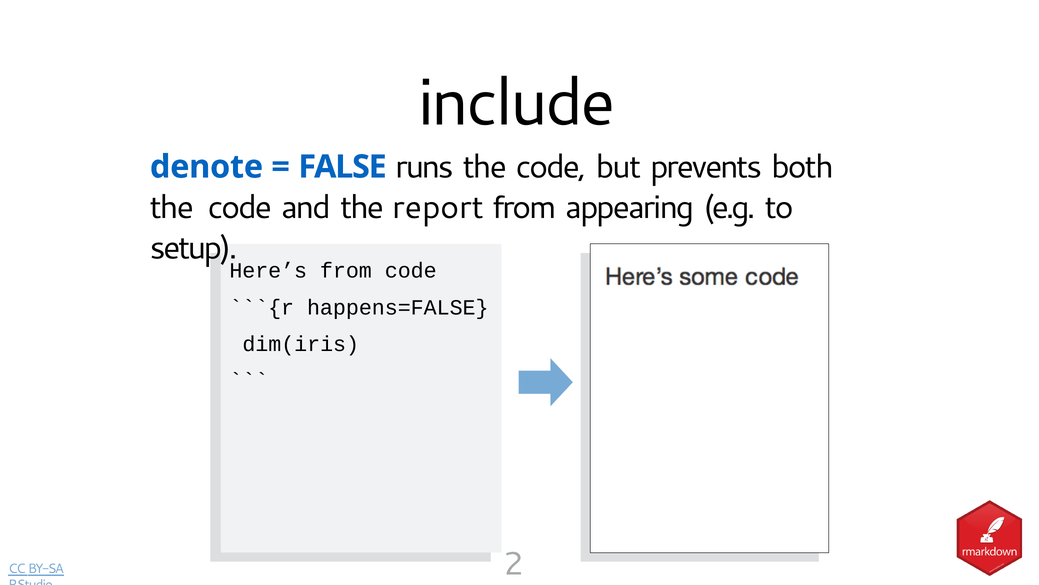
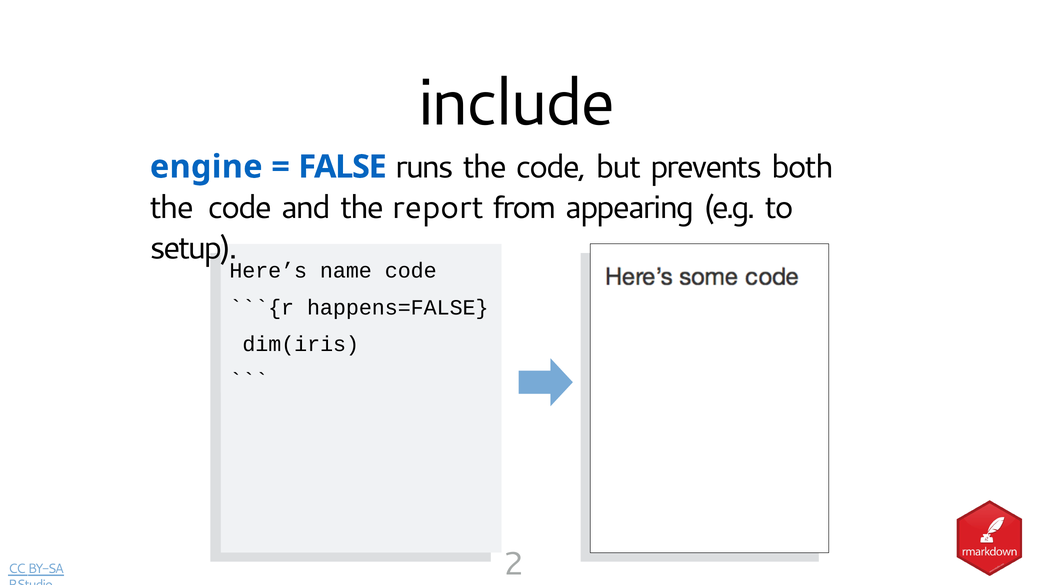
denote: denote -> engine
Here’s from: from -> name
